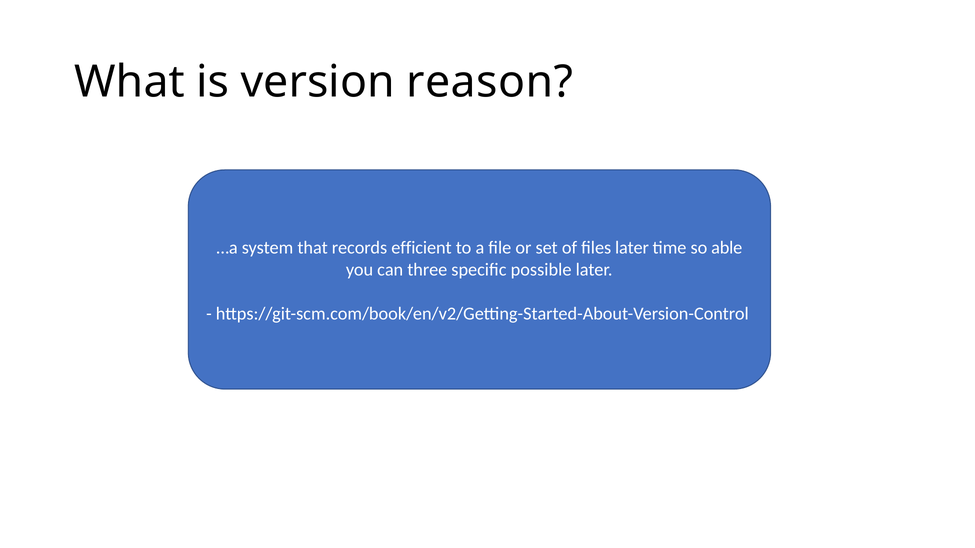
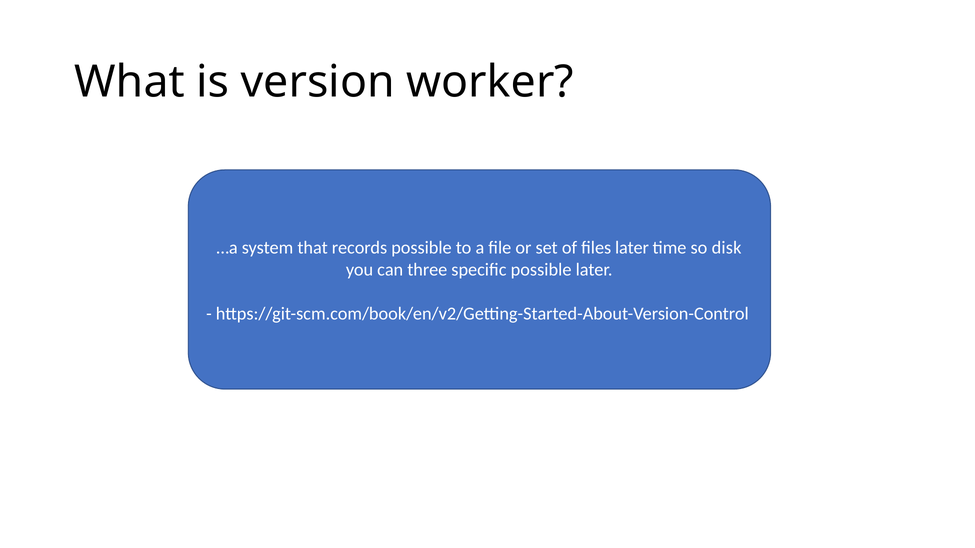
reason: reason -> worker
records efficient: efficient -> possible
able: able -> disk
